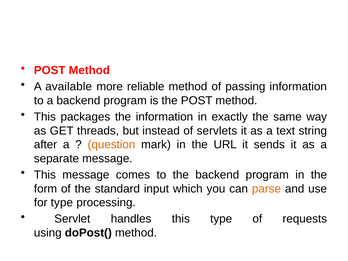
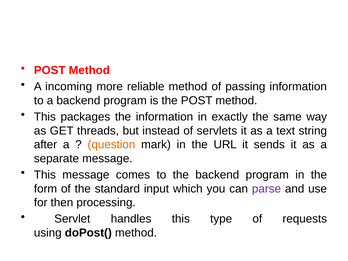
available: available -> incoming
parse colour: orange -> purple
for type: type -> then
